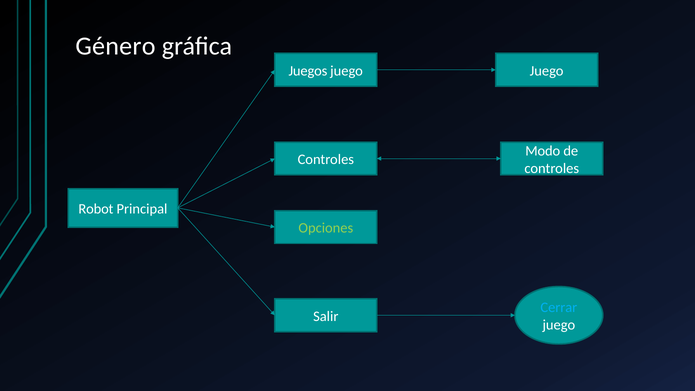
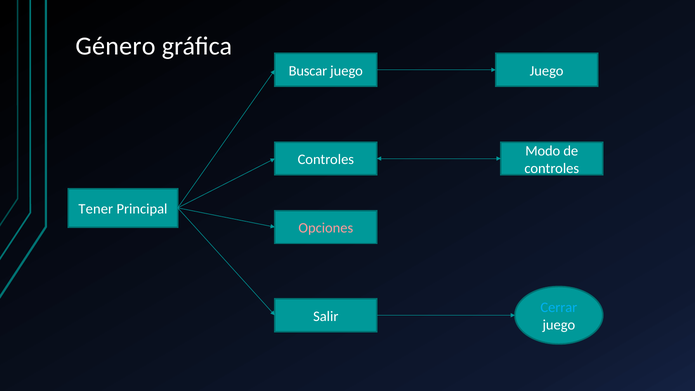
Juegos: Juegos -> Buscar
Robot: Robot -> Tener
Opciones colour: light green -> pink
